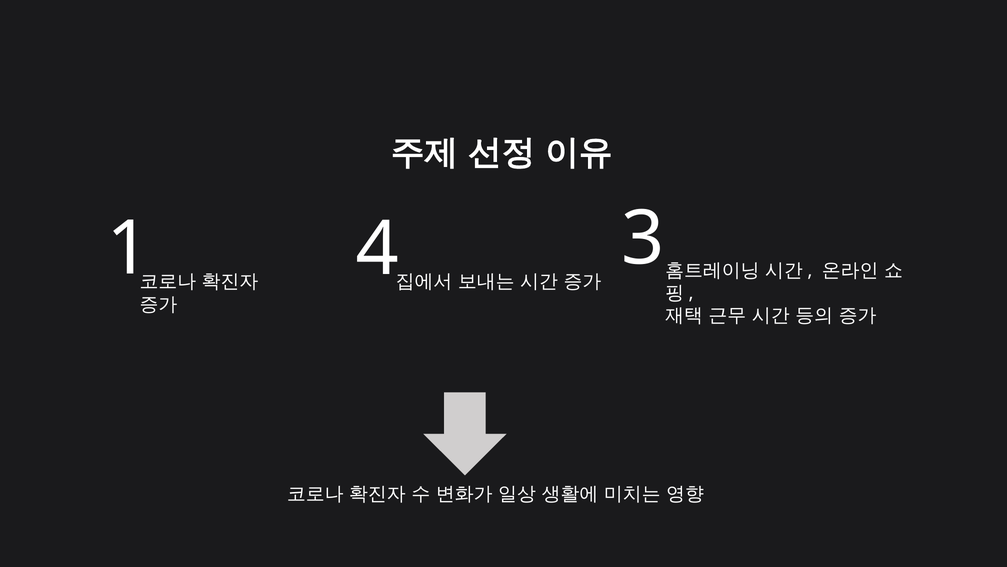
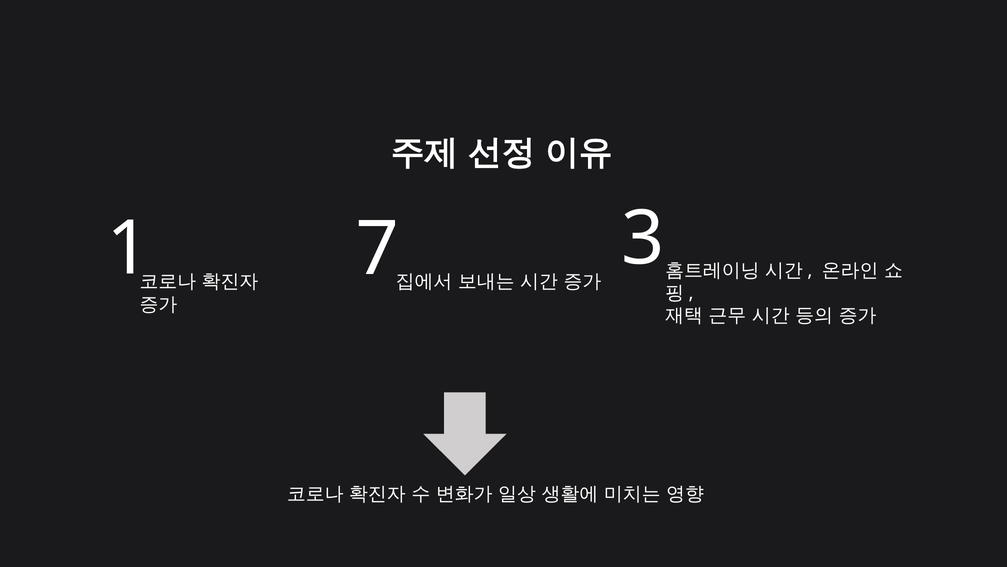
4: 4 -> 7
